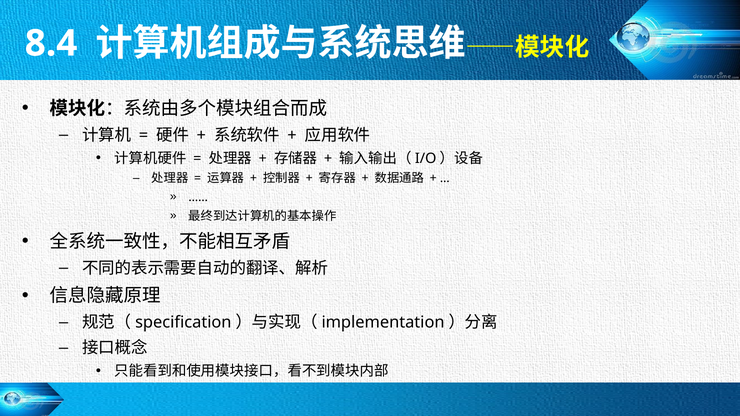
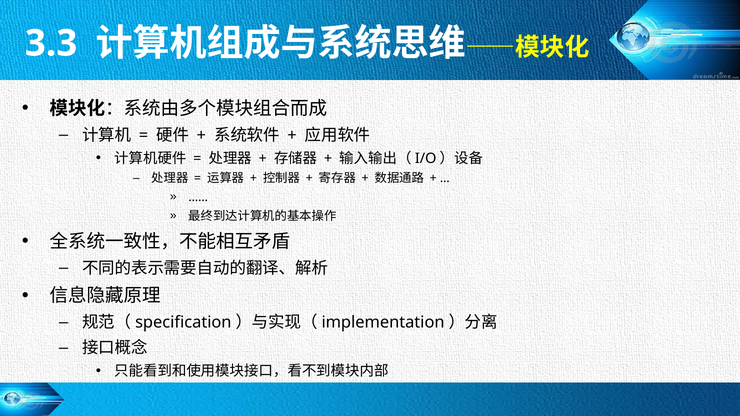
8.4: 8.4 -> 3.3
